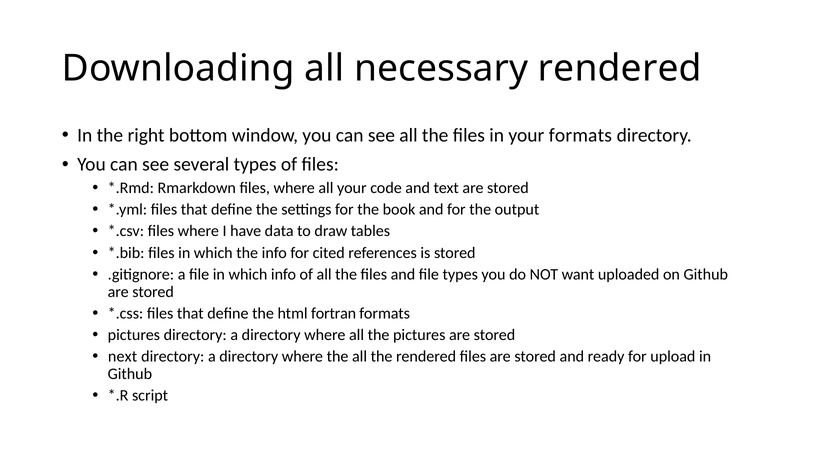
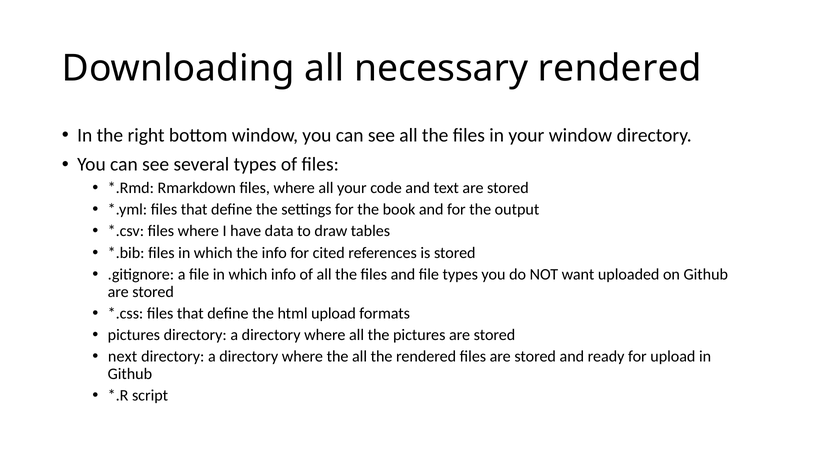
your formats: formats -> window
html fortran: fortran -> upload
